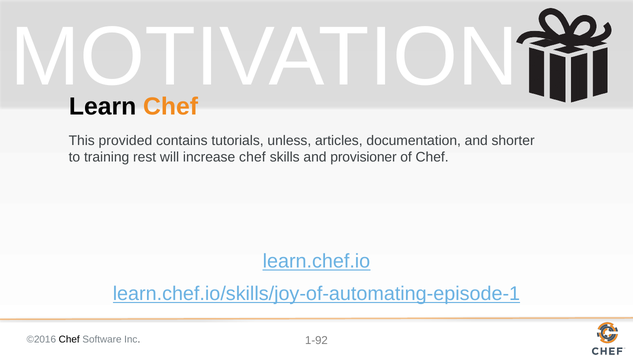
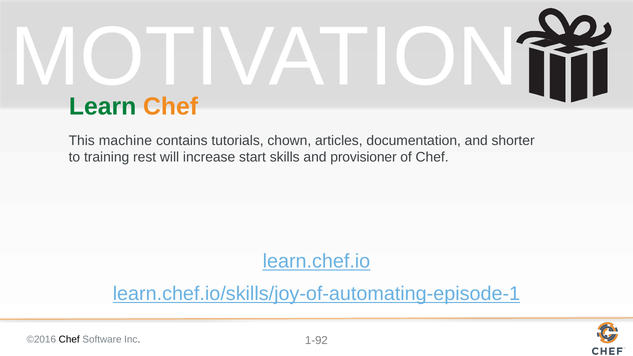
Learn colour: black -> green
provided: provided -> machine
unless: unless -> chown
increase chef: chef -> start
